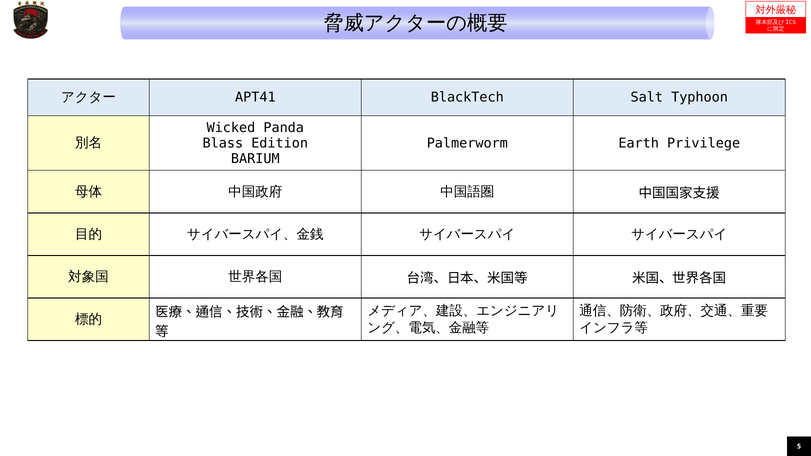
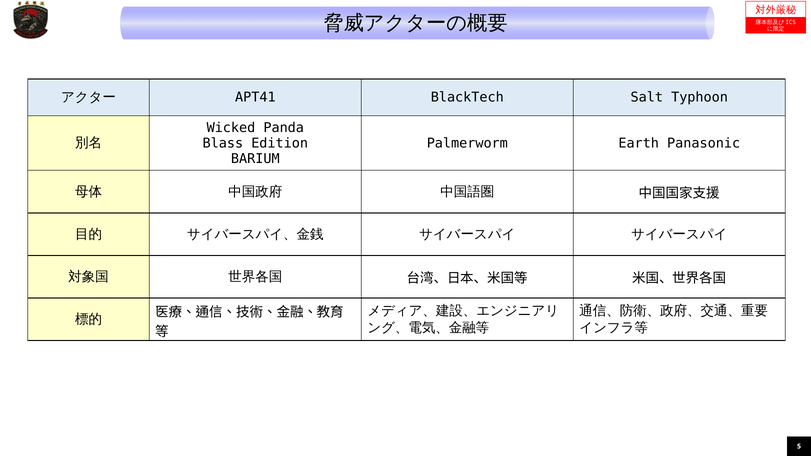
Privilege: Privilege -> Panasonic
